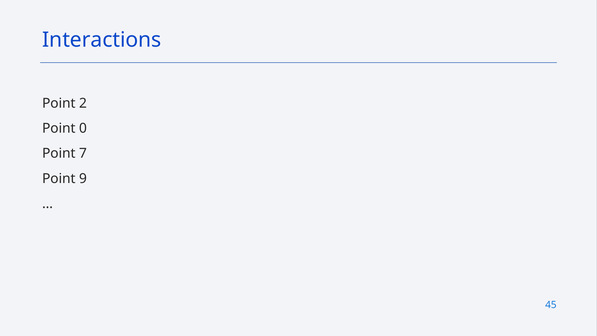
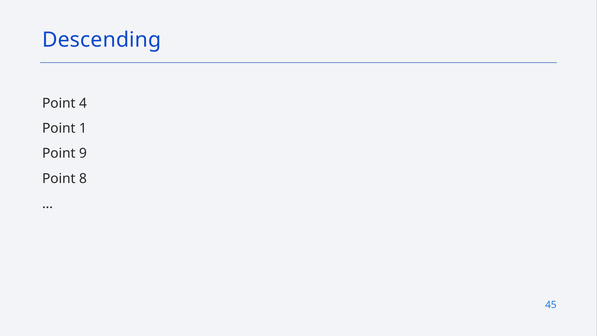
Interactions: Interactions -> Descending
2: 2 -> 4
0: 0 -> 1
7: 7 -> 9
9: 9 -> 8
